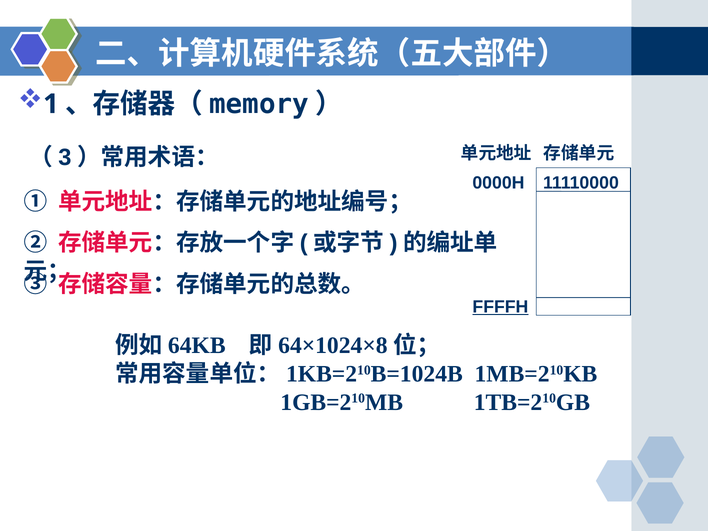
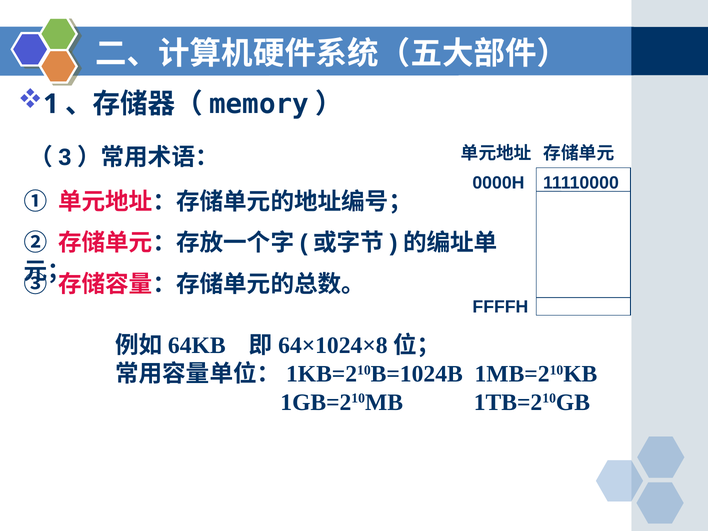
FFFFH underline: present -> none
